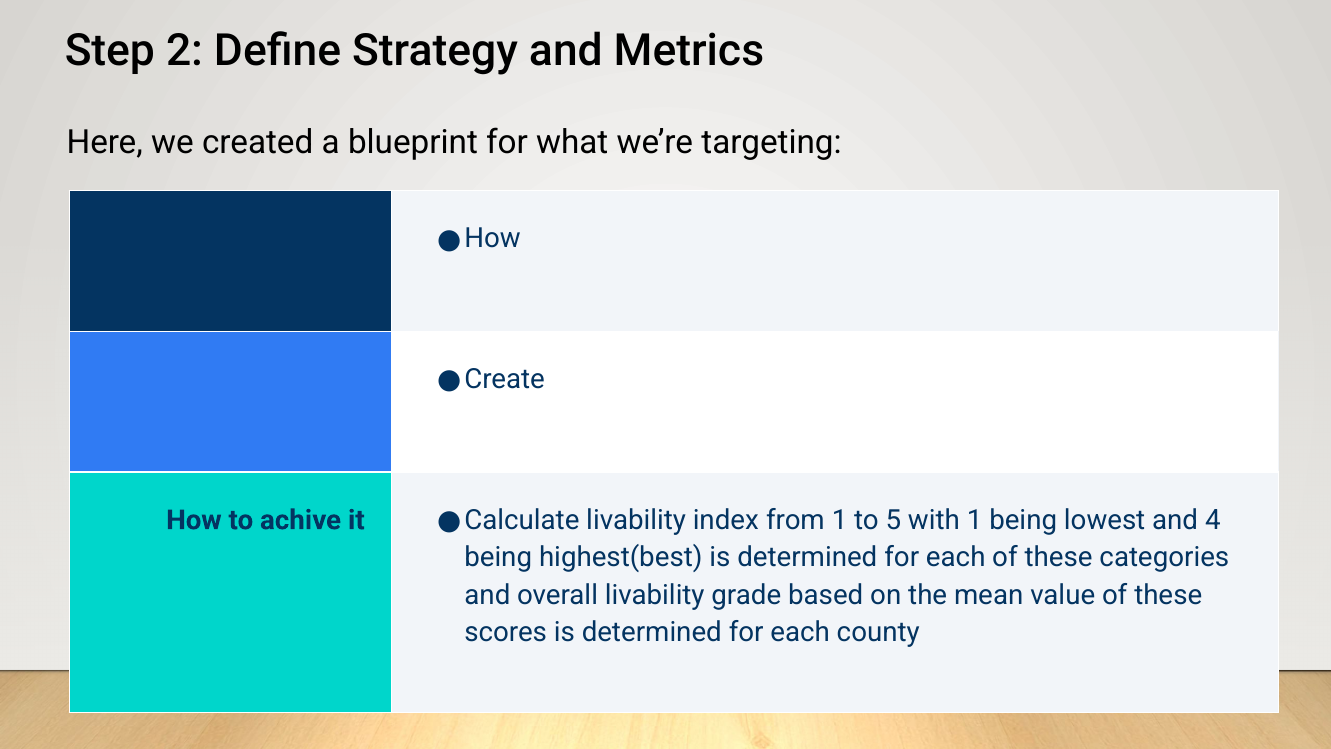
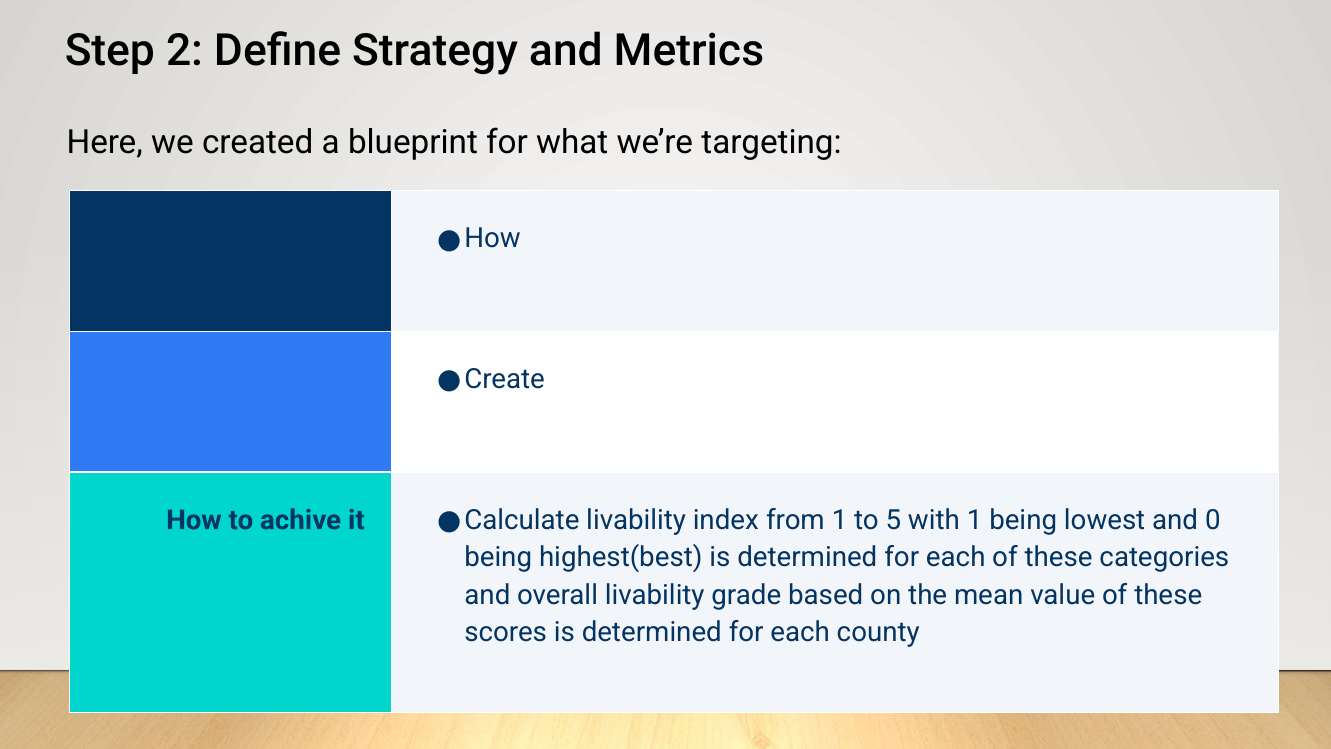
4: 4 -> 0
